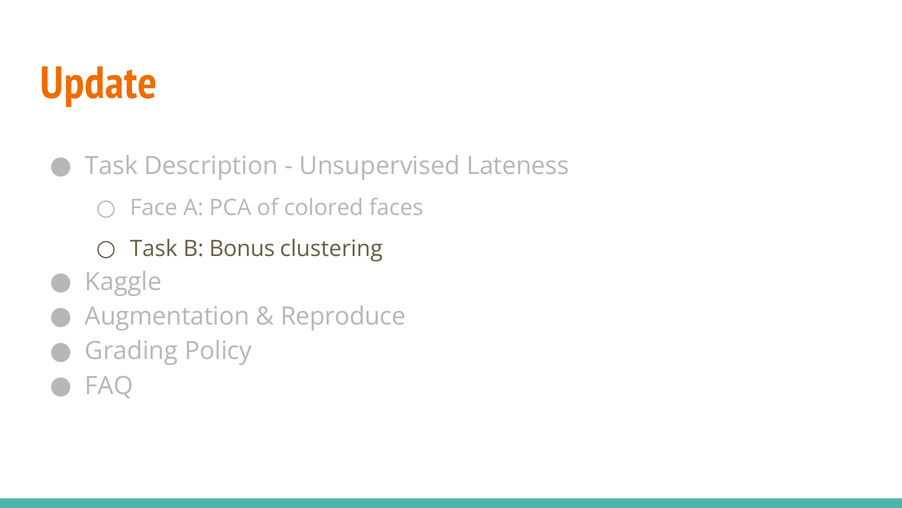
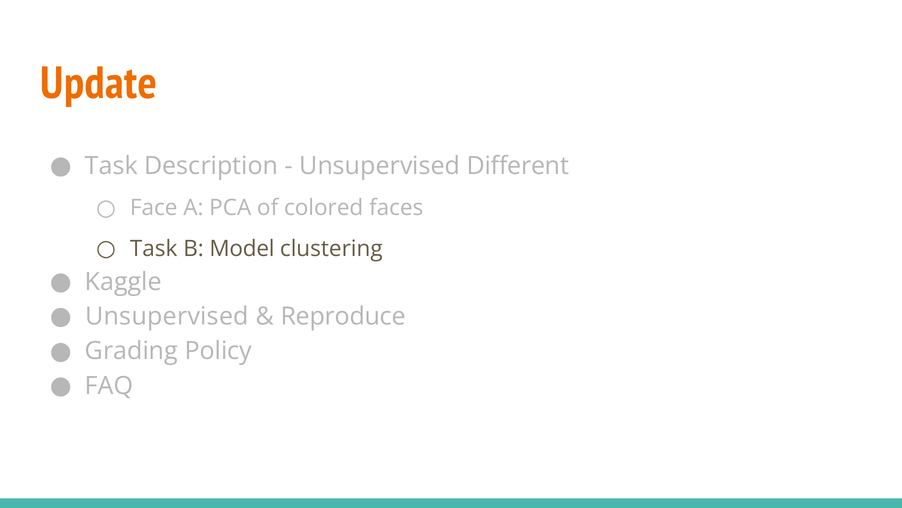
Lateness: Lateness -> Different
Bonus: Bonus -> Model
Augmentation at (167, 316): Augmentation -> Unsupervised
